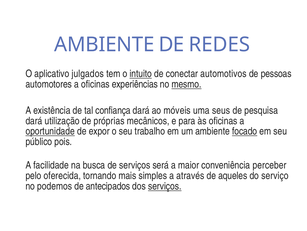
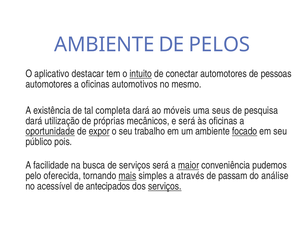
REDES: REDES -> PELOS
julgados: julgados -> destacar
conectar automotivos: automotivos -> automotores
experiências: experiências -> automotivos
mesmo underline: present -> none
confiança: confiança -> completa
e para: para -> será
expor underline: none -> present
maior underline: none -> present
perceber: perceber -> pudemos
mais underline: none -> present
aqueles: aqueles -> passam
serviço: serviço -> análise
podemos: podemos -> acessível
